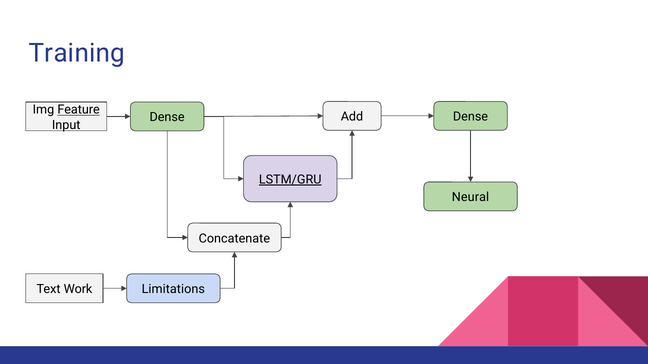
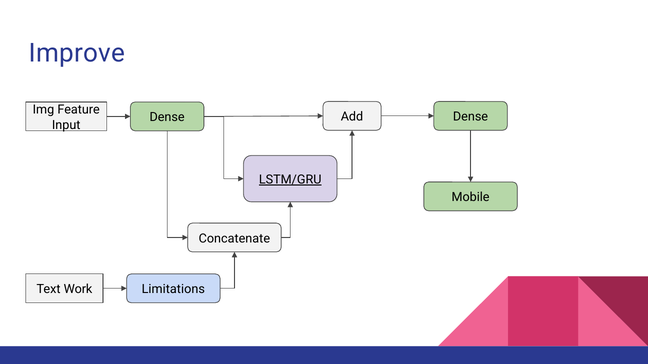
Training: Training -> Improve
Feature underline: present -> none
Neural: Neural -> Mobile
